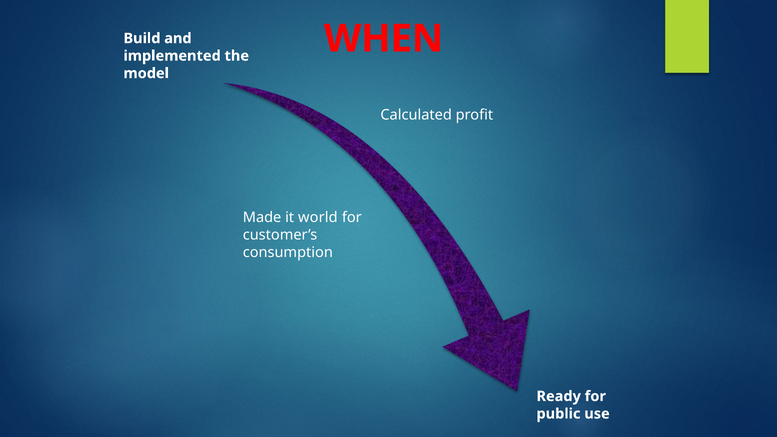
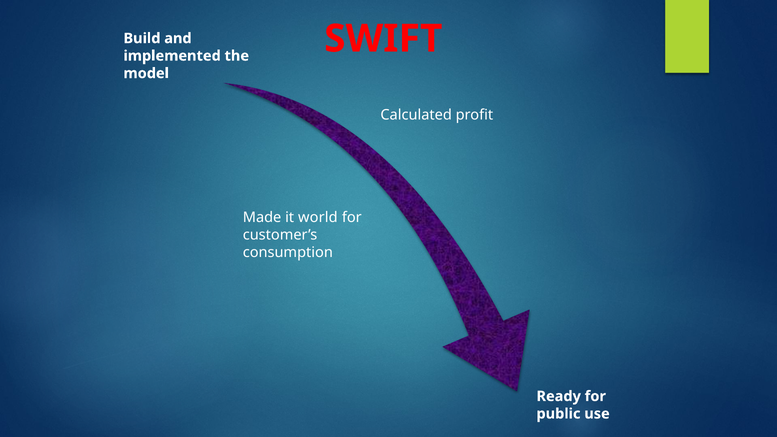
WHEN: WHEN -> SWIFT
